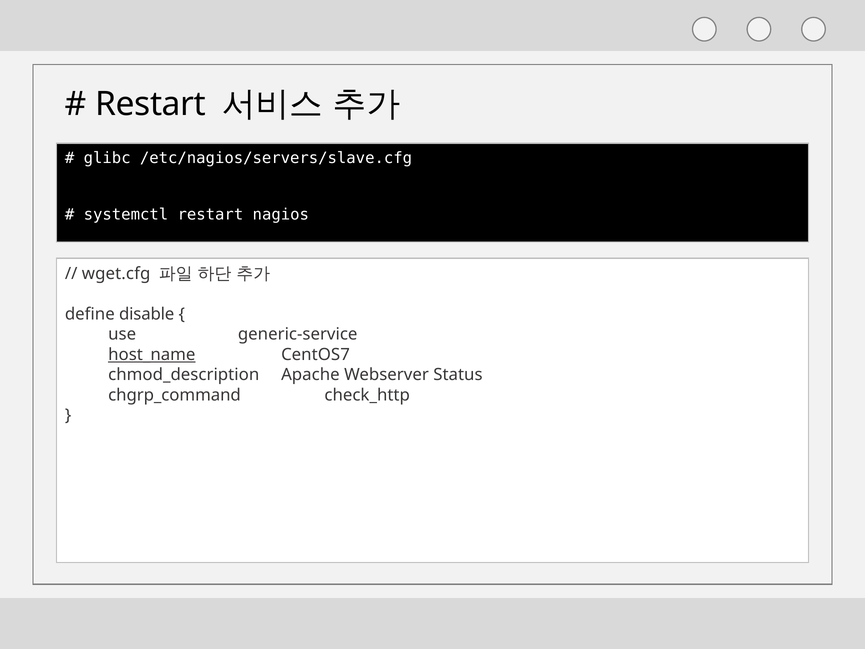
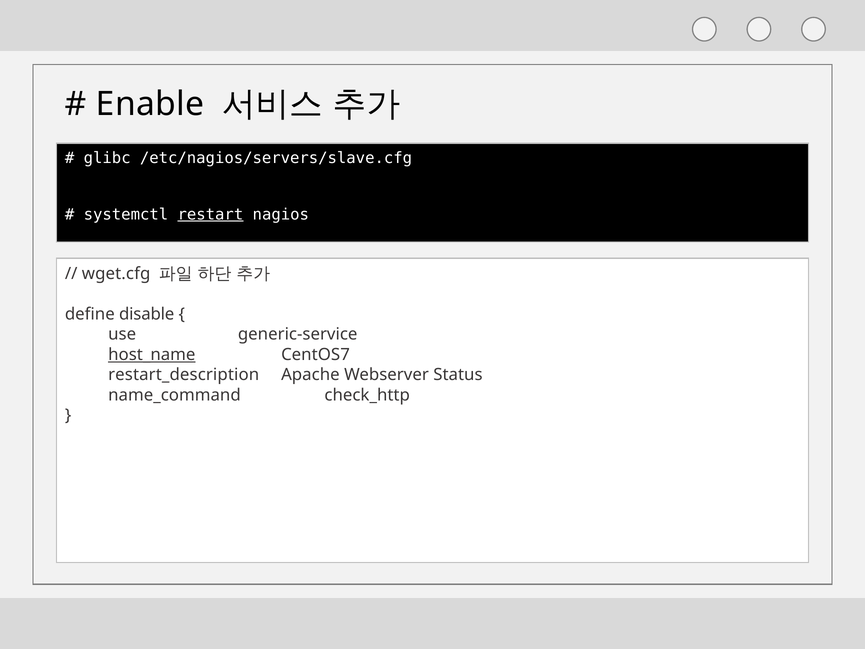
Restart at (151, 104): Restart -> Enable
restart at (210, 214) underline: none -> present
chmod_description: chmod_description -> restart_description
chgrp_command: chgrp_command -> name_command
